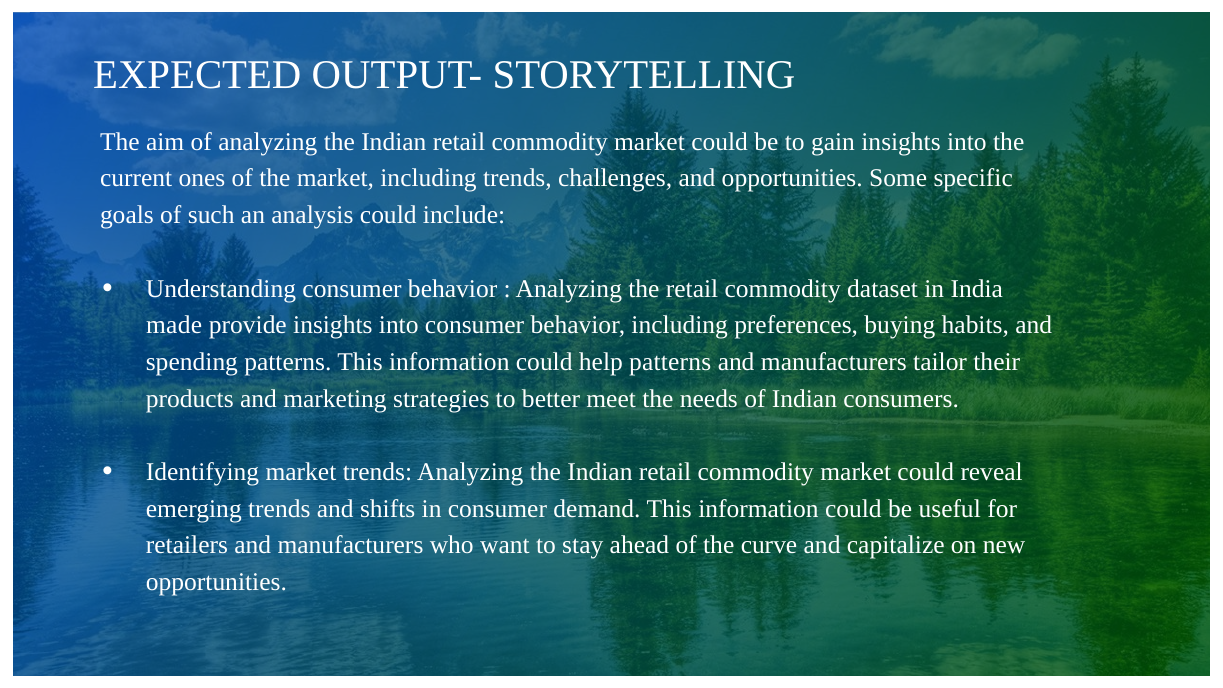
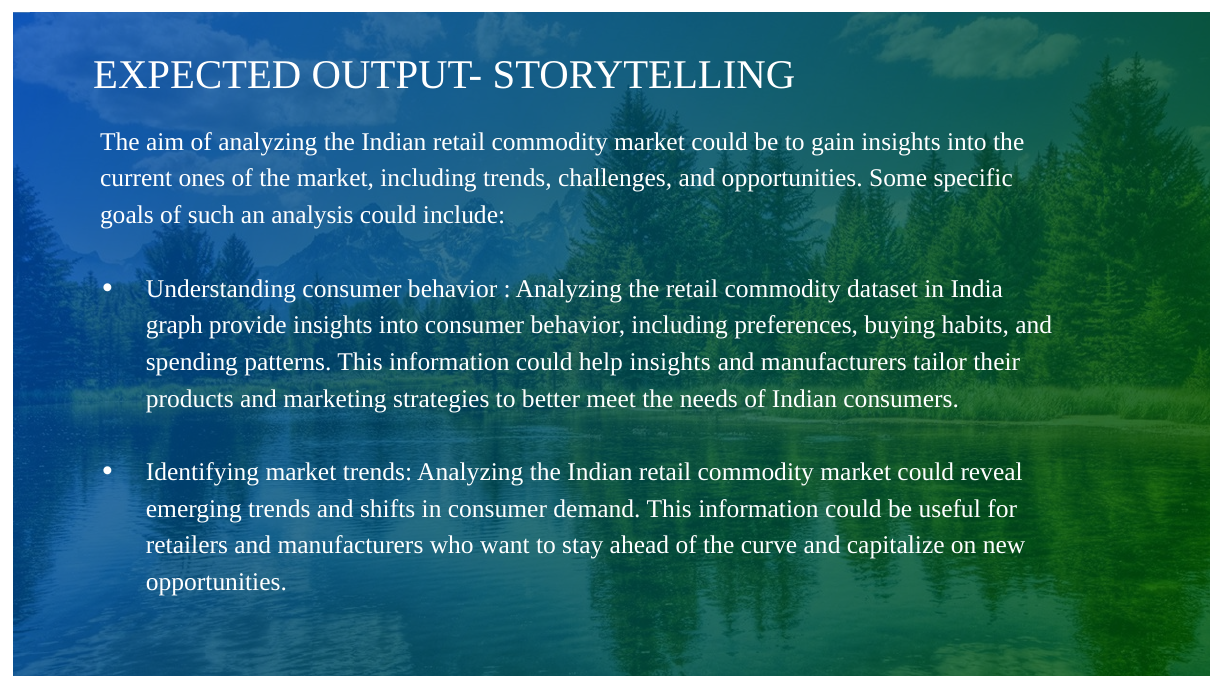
made: made -> graph
help patterns: patterns -> insights
